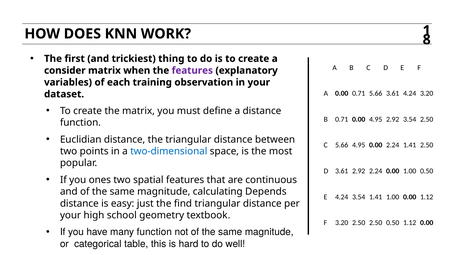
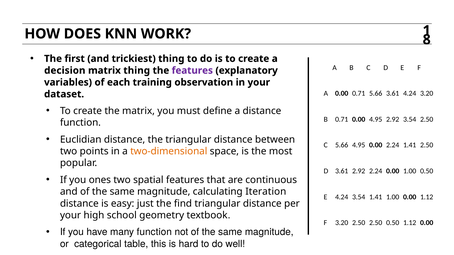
consider: consider -> decision
matrix when: when -> thing
two-dimensional colour: blue -> orange
Depends: Depends -> Iteration
